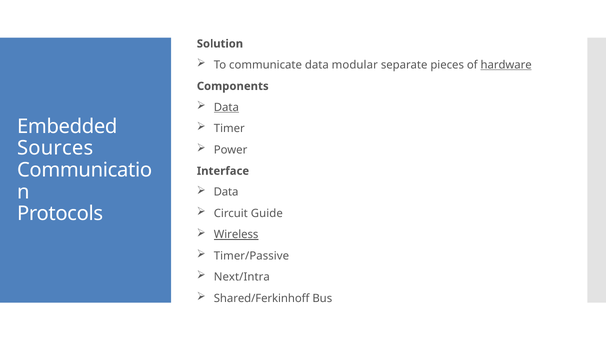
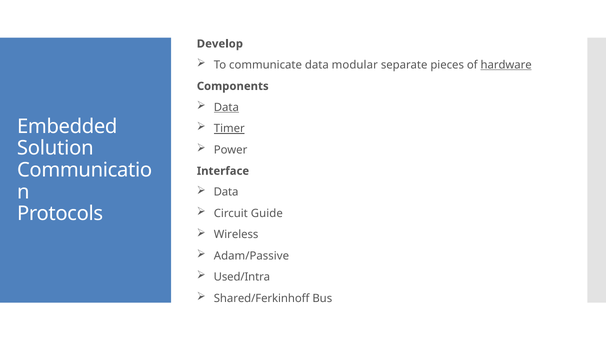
Solution: Solution -> Develop
Timer underline: none -> present
Sources: Sources -> Solution
Wireless underline: present -> none
Timer/Passive: Timer/Passive -> Adam/Passive
Next/Intra: Next/Intra -> Used/Intra
